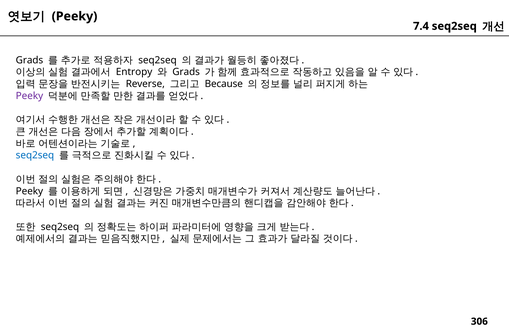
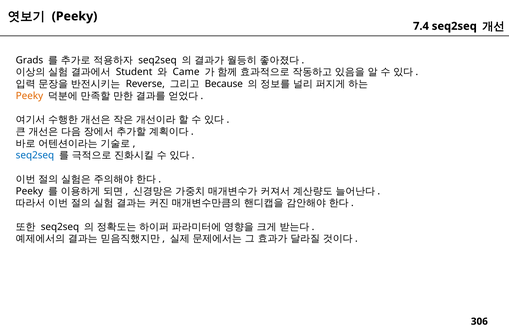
Entropy: Entropy -> Student
Grads at (186, 72): Grads -> Came
Peeky at (29, 96) colour: purple -> orange
